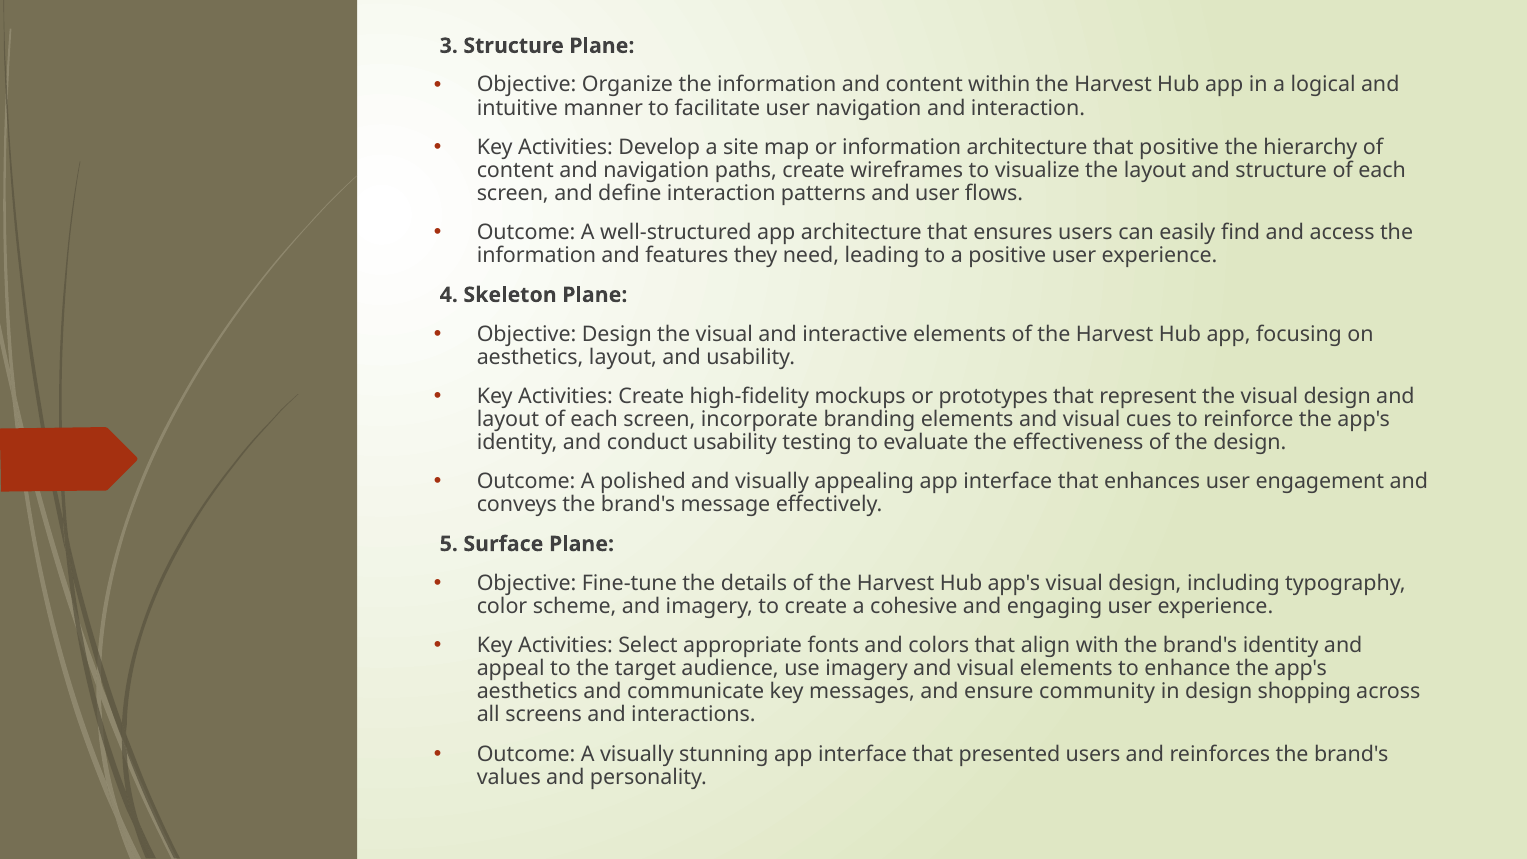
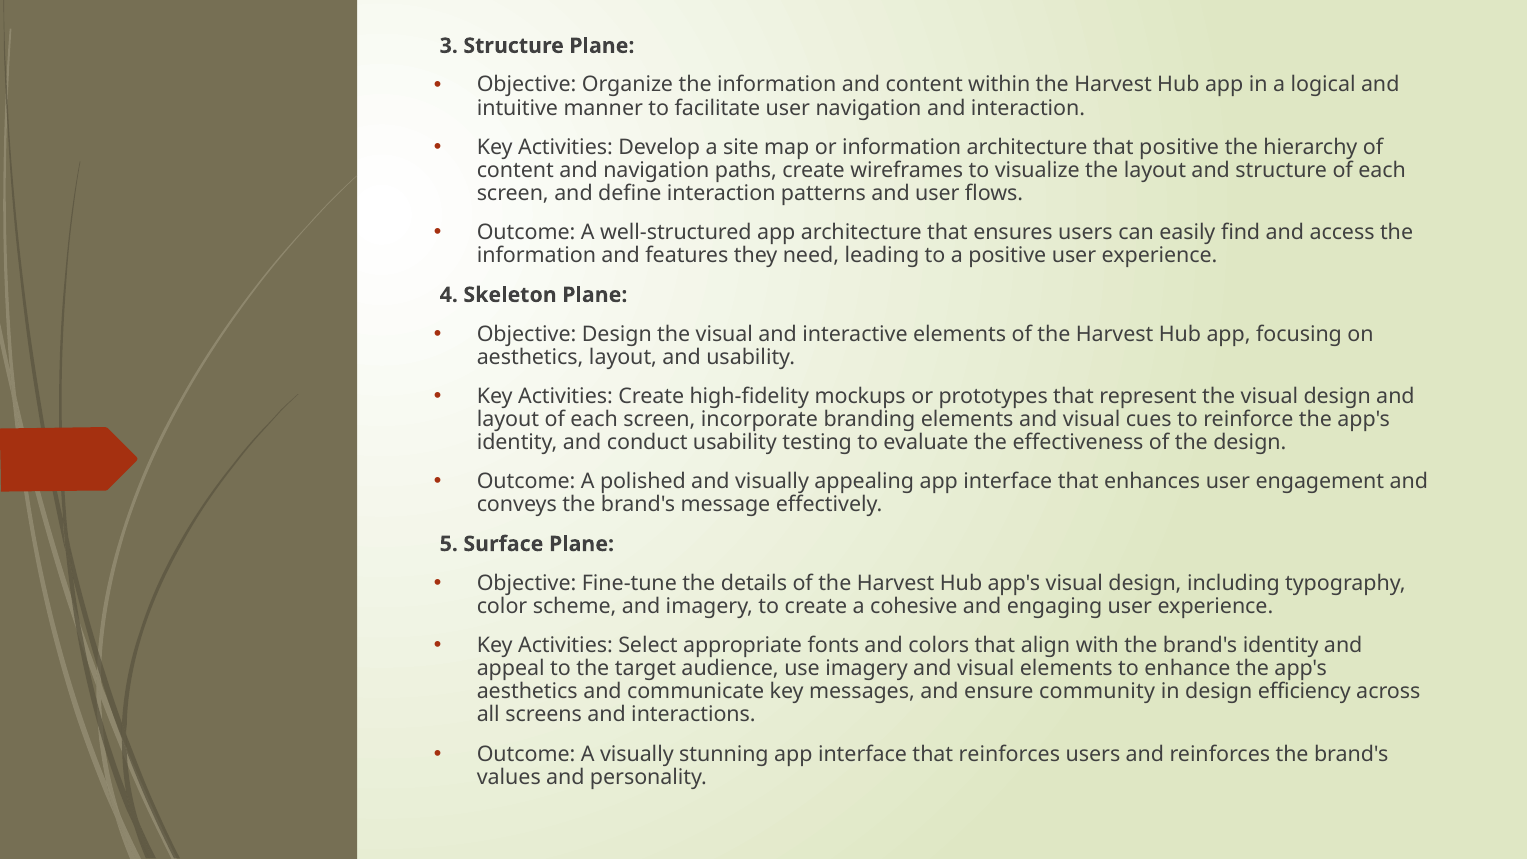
shopping: shopping -> efficiency
that presented: presented -> reinforces
